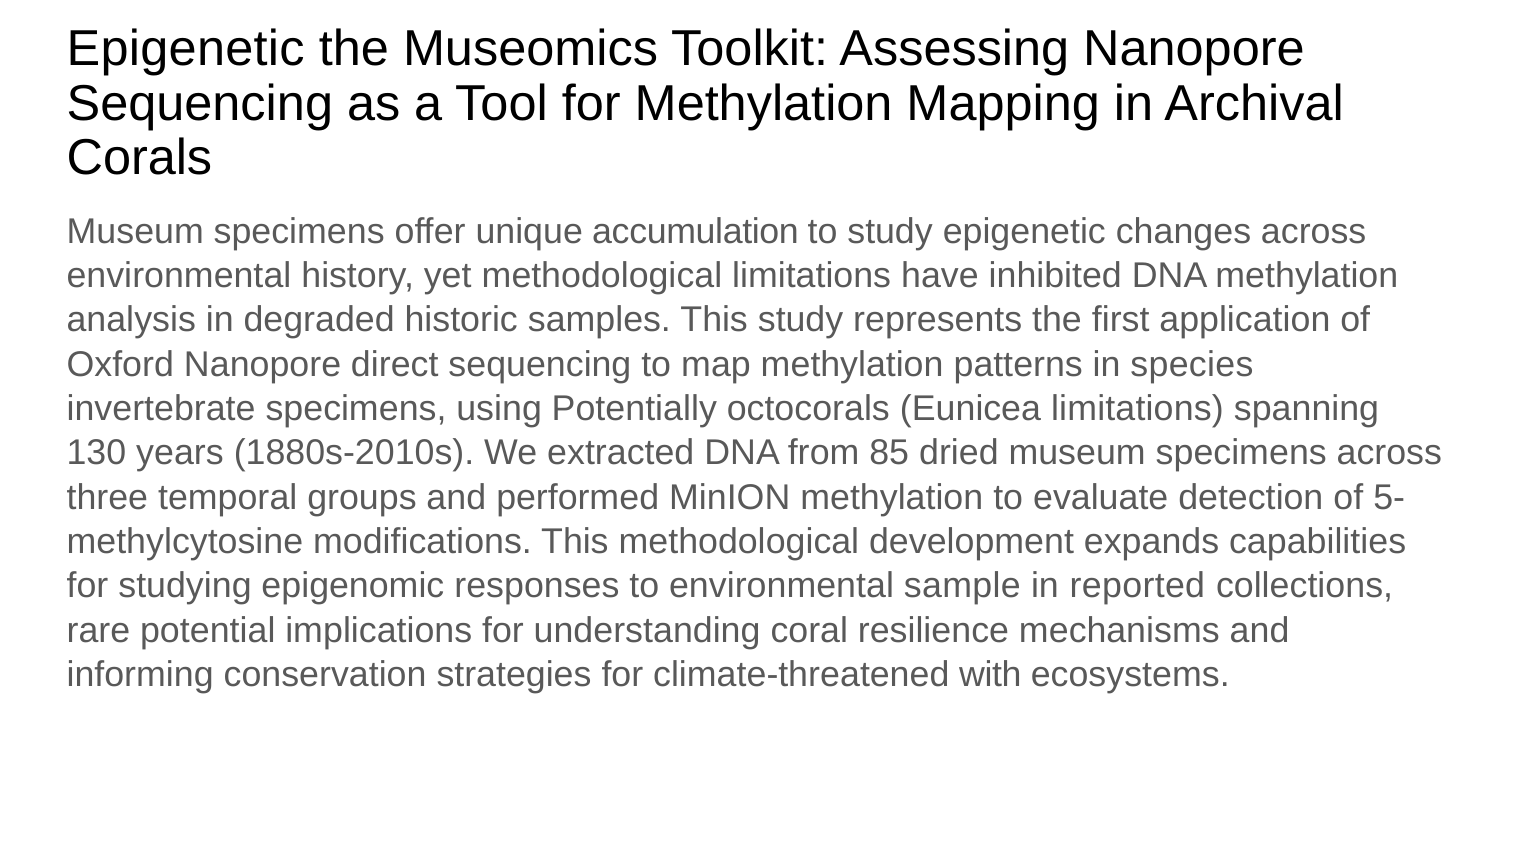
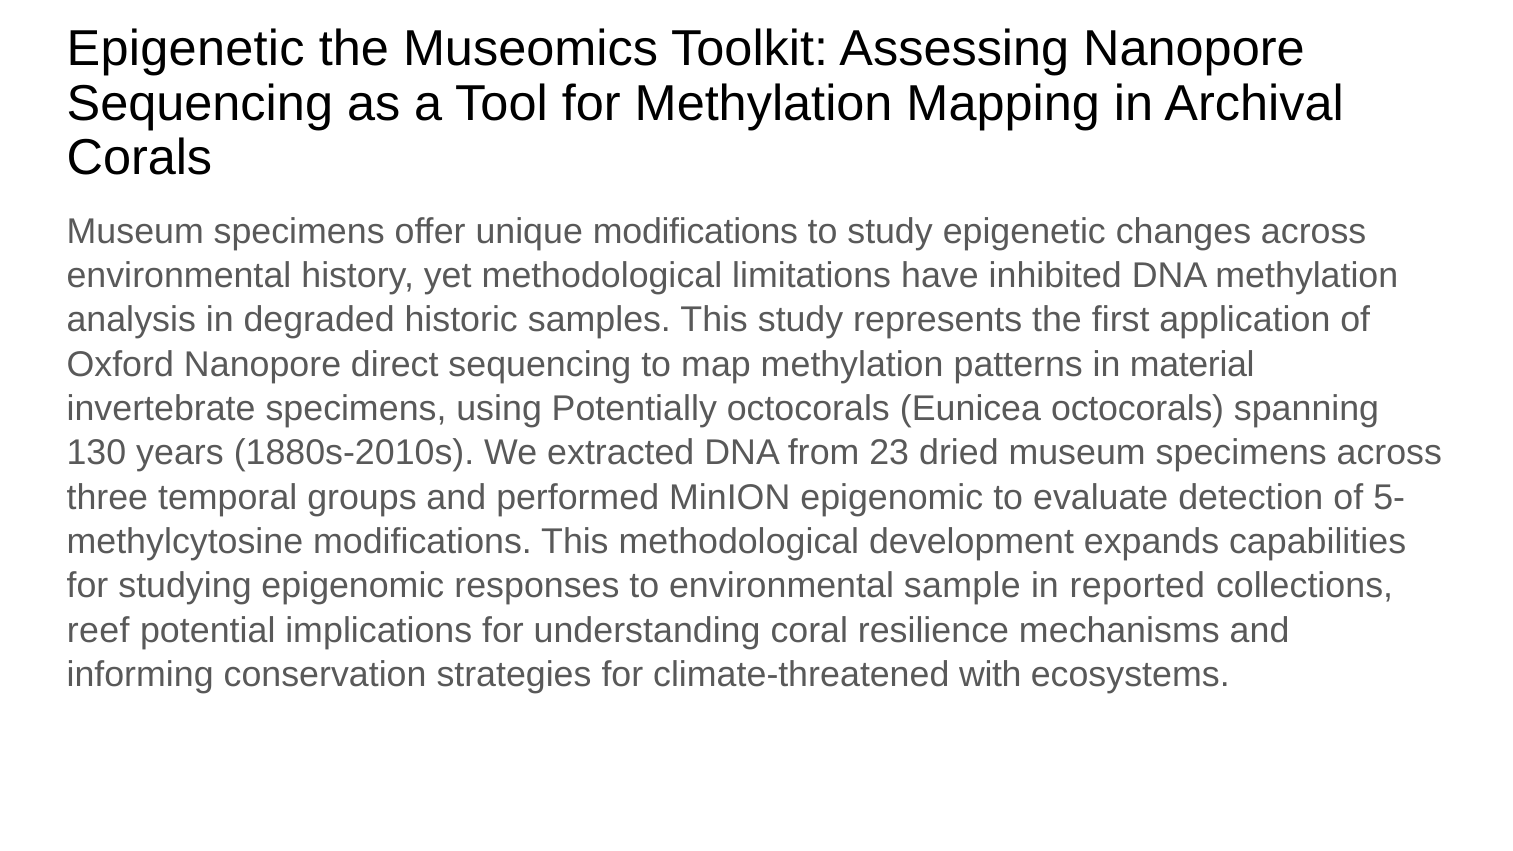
unique accumulation: accumulation -> modifications
species: species -> material
Eunicea limitations: limitations -> octocorals
85: 85 -> 23
MinION methylation: methylation -> epigenomic
rare: rare -> reef
